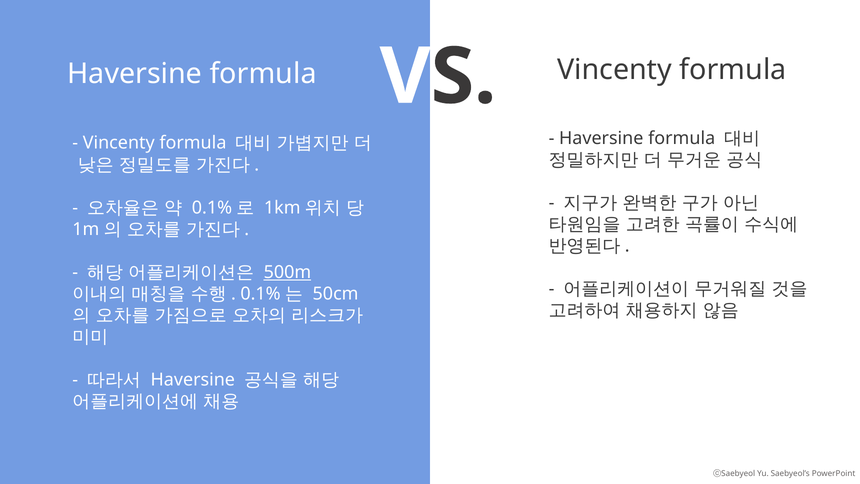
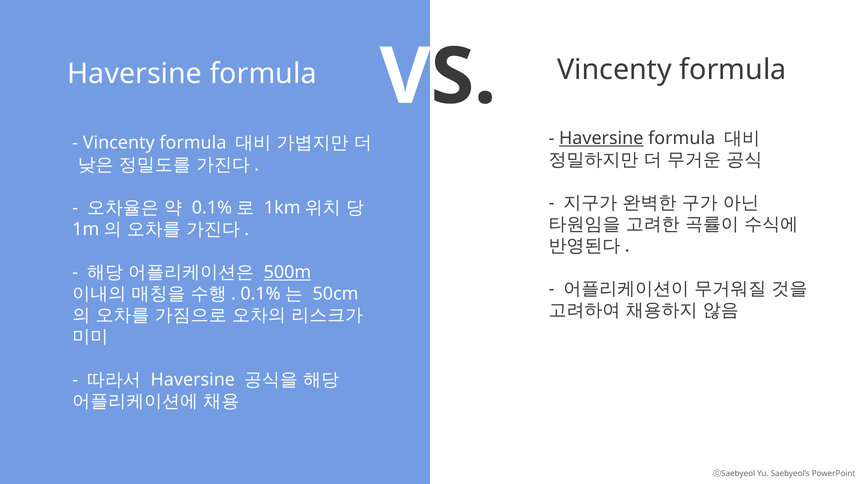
Haversine at (601, 138) underline: none -> present
